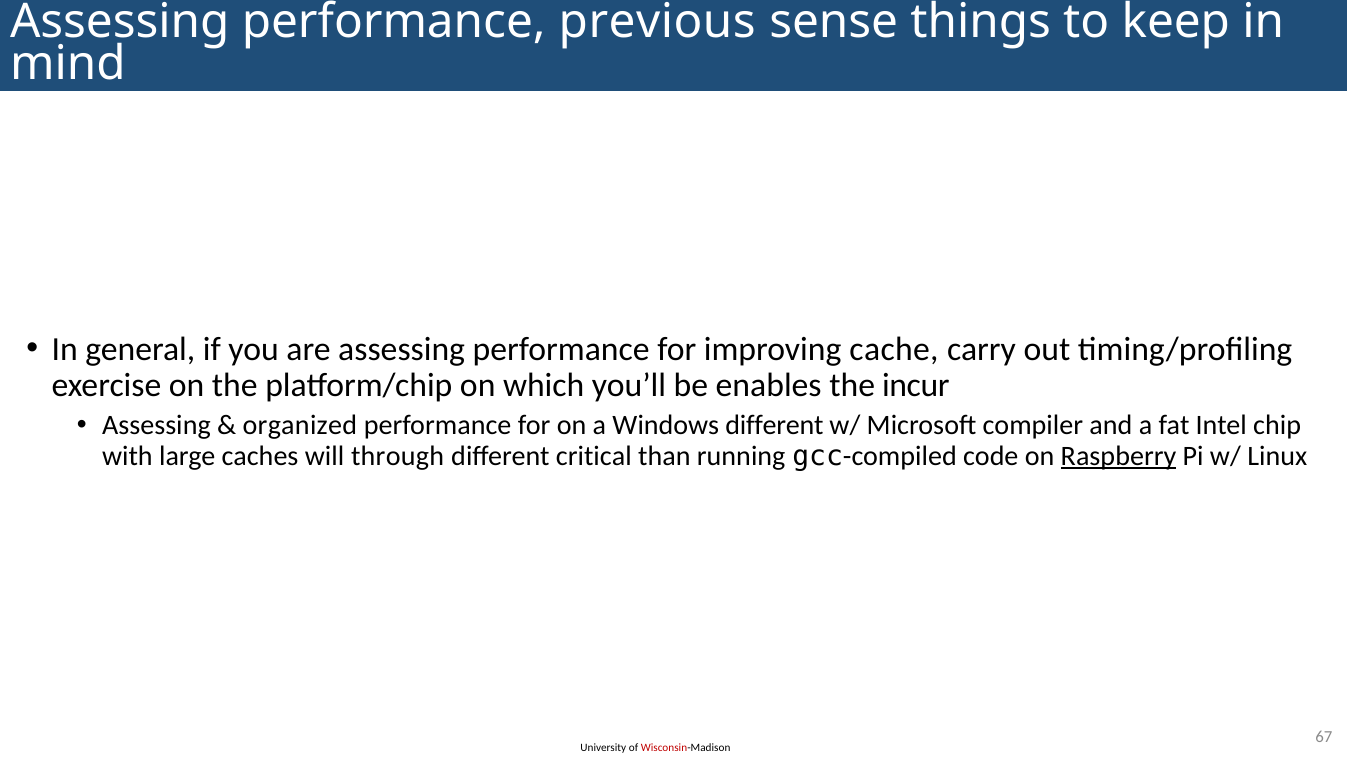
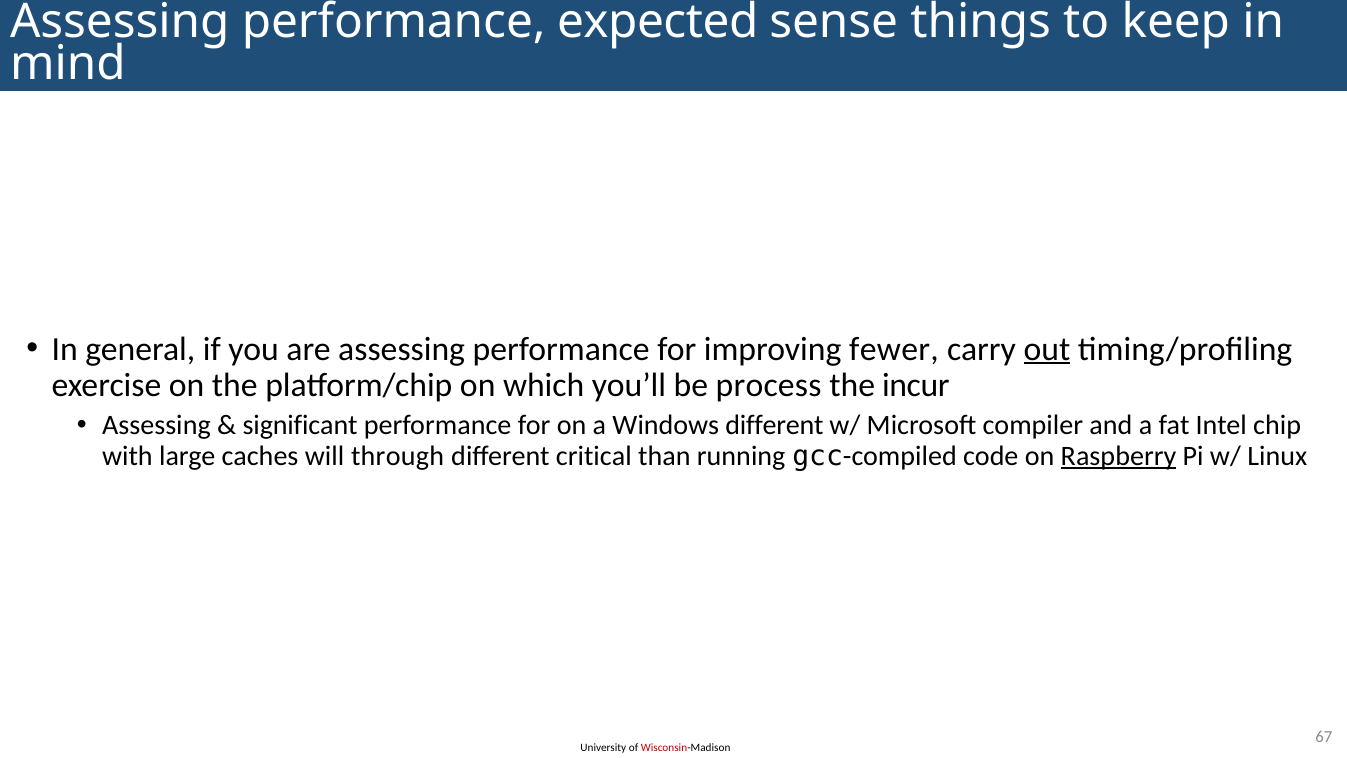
previous: previous -> expected
cache: cache -> fewer
out underline: none -> present
enables: enables -> process
organized: organized -> significant
